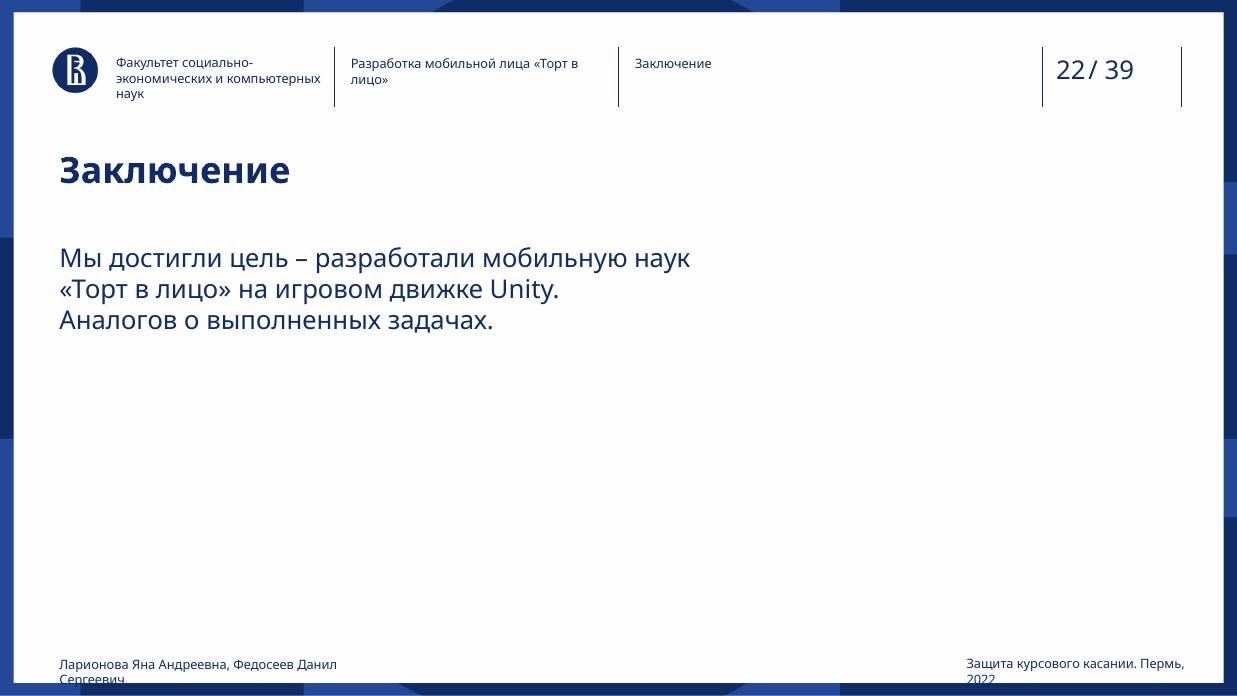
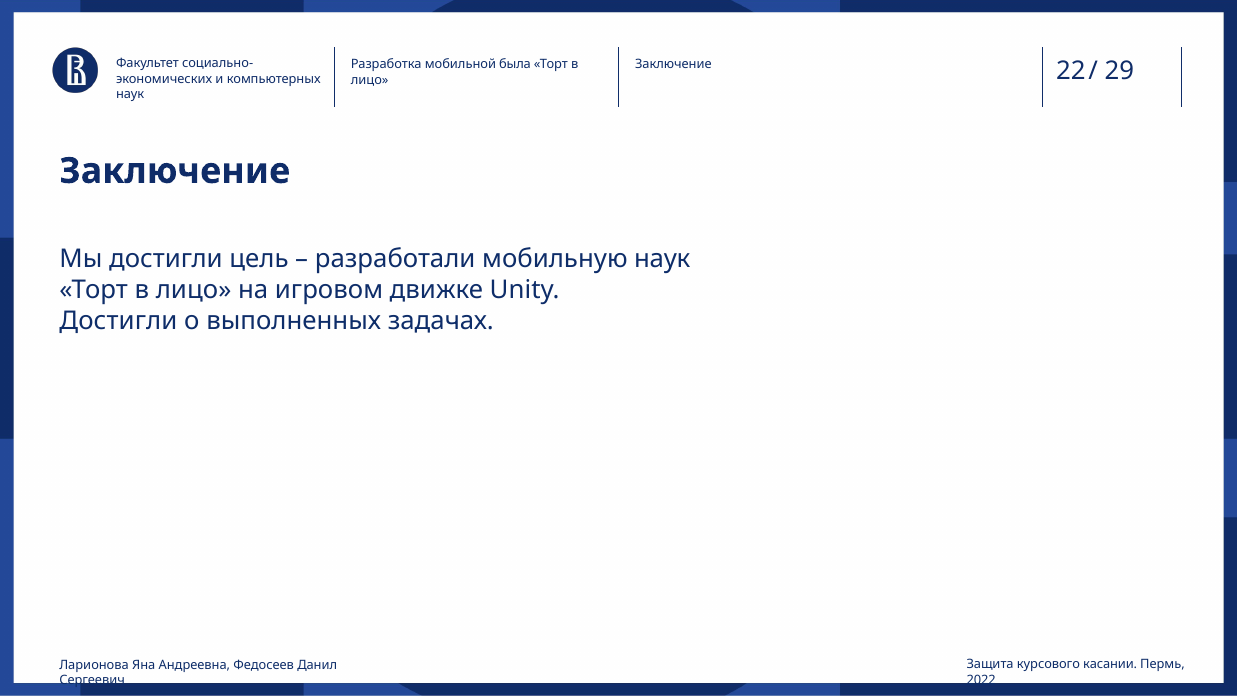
лица: лица -> была
39: 39 -> 29
Аналогов at (118, 321): Аналогов -> Достигли
